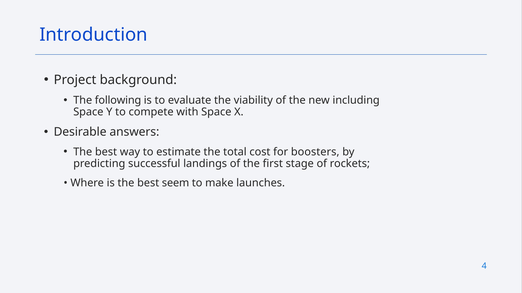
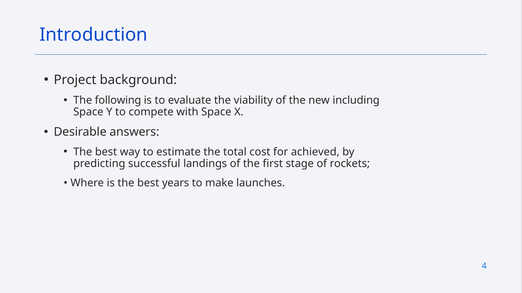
boosters: boosters -> achieved
seem: seem -> years
